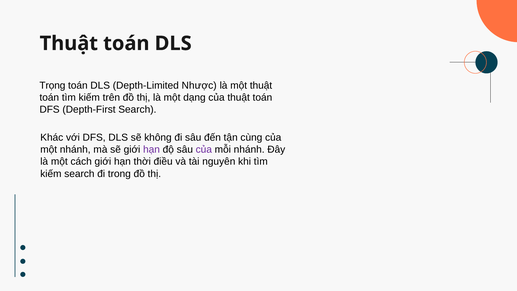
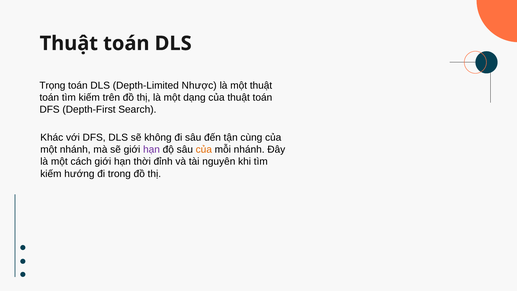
của at (204, 150) colour: purple -> orange
điều: điều -> đỉnh
kiếm search: search -> hướng
